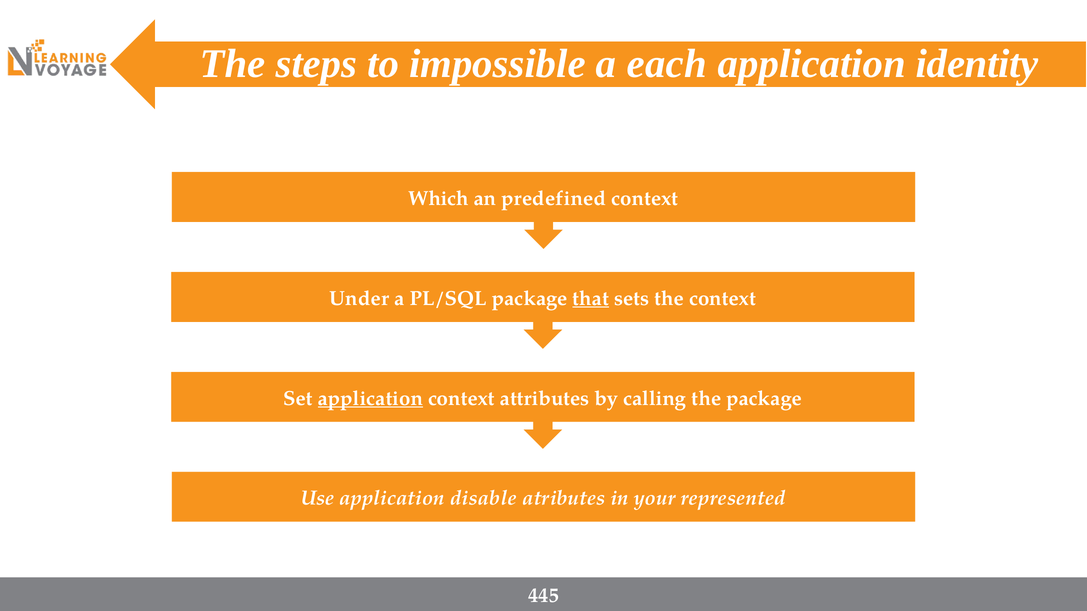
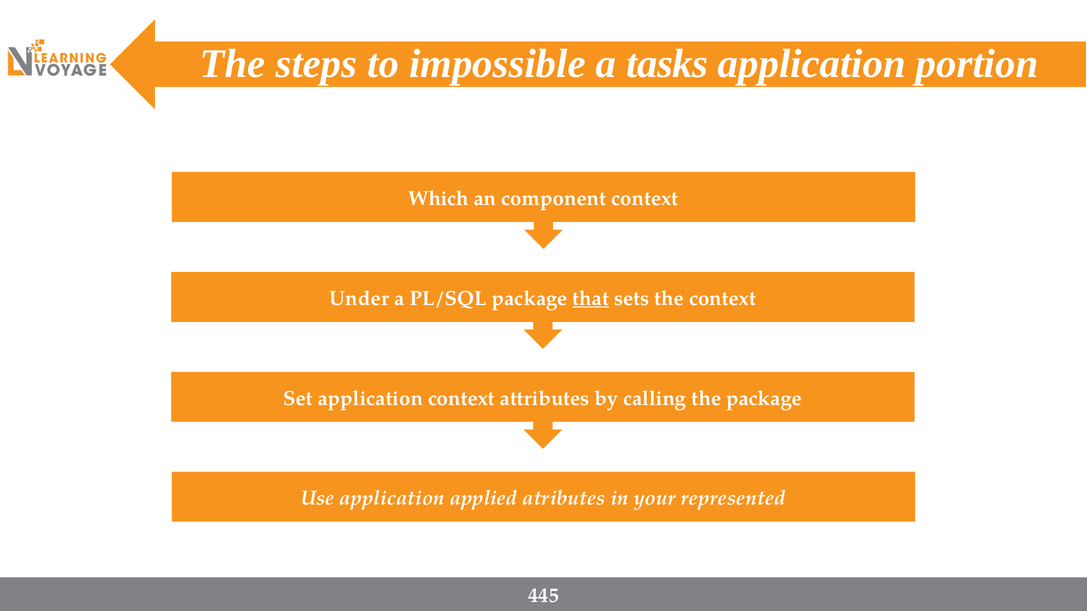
each: each -> tasks
identity: identity -> portion
predefined: predefined -> component
application at (370, 399) underline: present -> none
disable: disable -> applied
